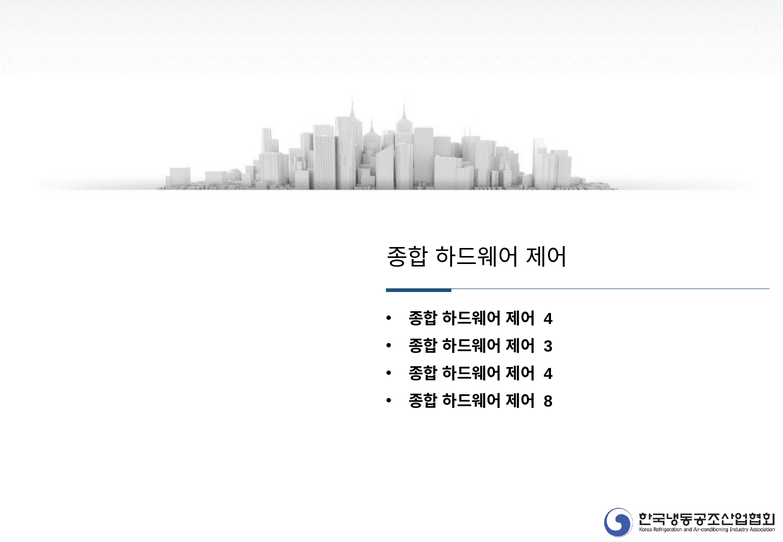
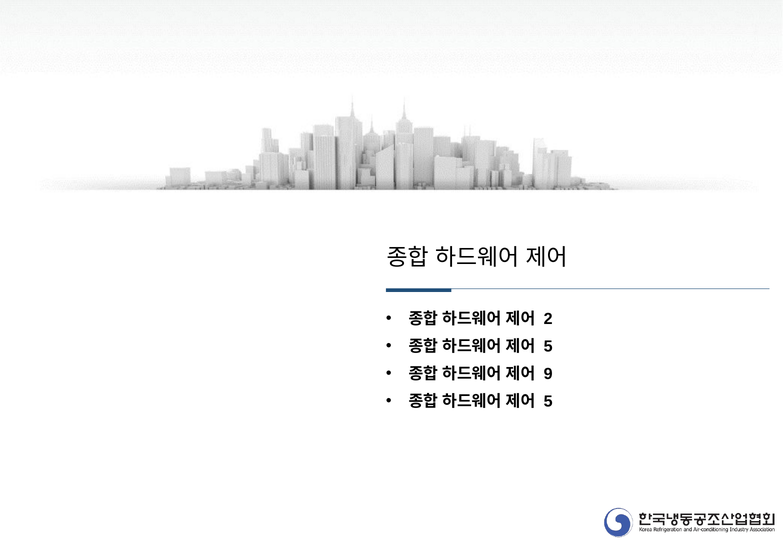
4 at (548, 319): 4 -> 2
3 at (548, 346): 3 -> 5
4 at (548, 374): 4 -> 9
8 at (548, 401): 8 -> 5
